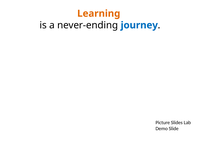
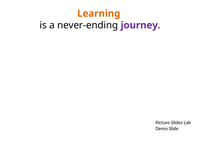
journey colour: blue -> purple
